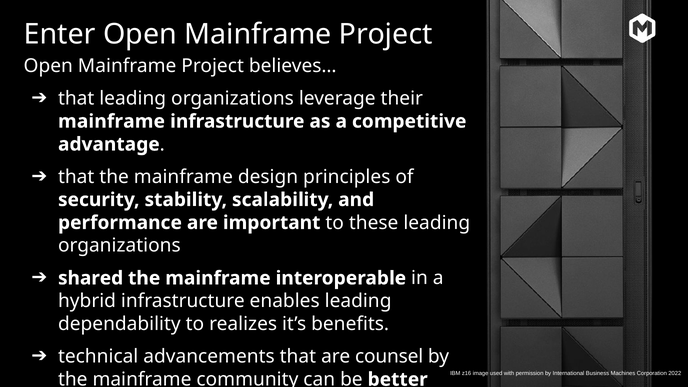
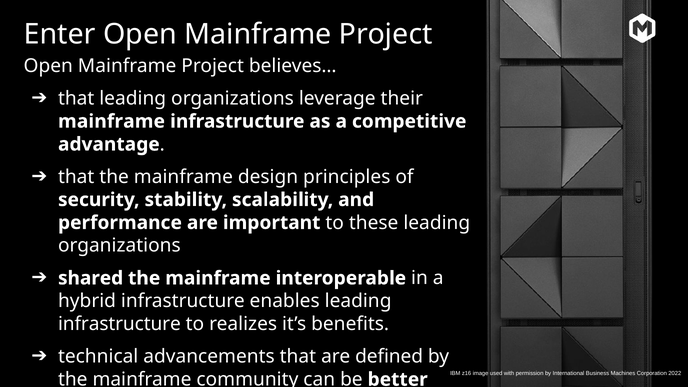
dependability at (119, 324): dependability -> infrastructure
counsel: counsel -> defined
